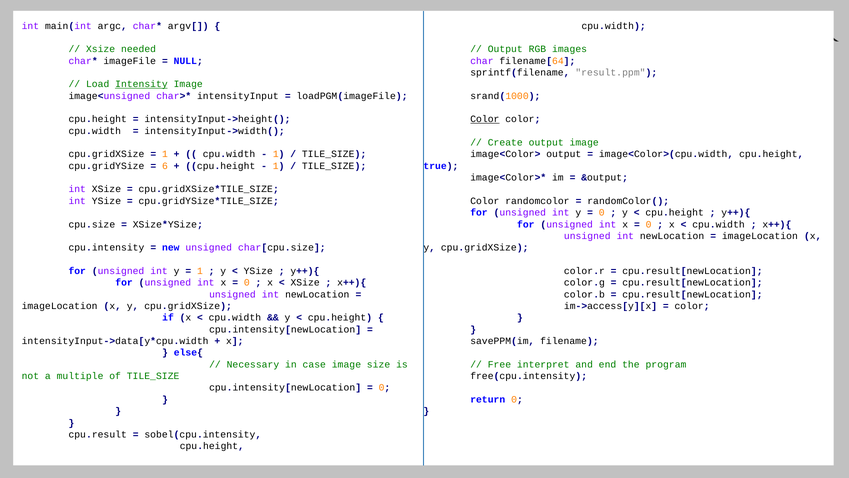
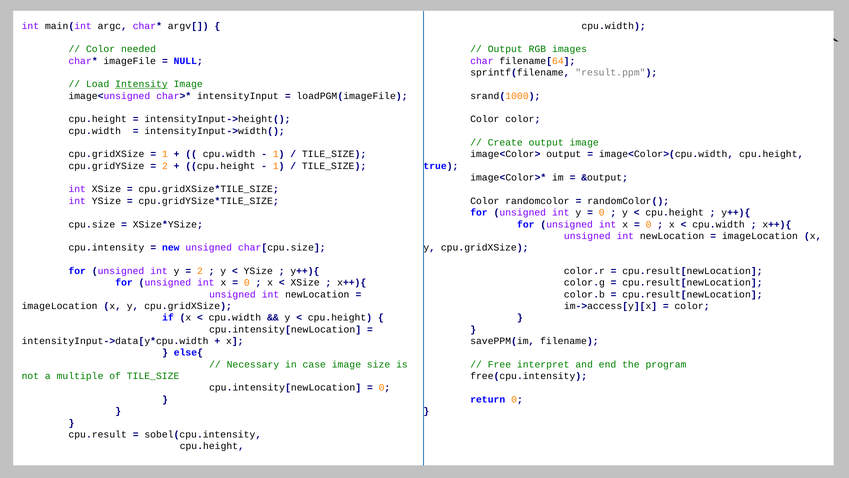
Xsize at (101, 49): Xsize -> Color
Color at (485, 119) underline: present -> none
6 at (165, 166): 6 -> 2
1 at (200, 271): 1 -> 2
